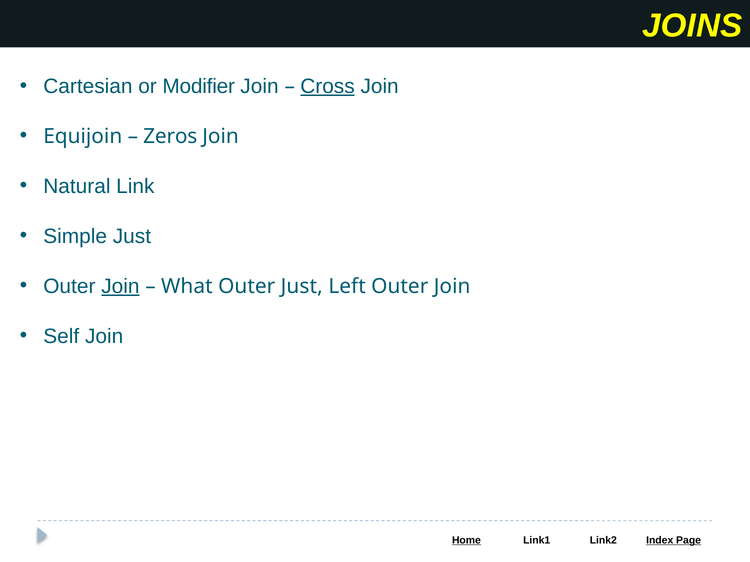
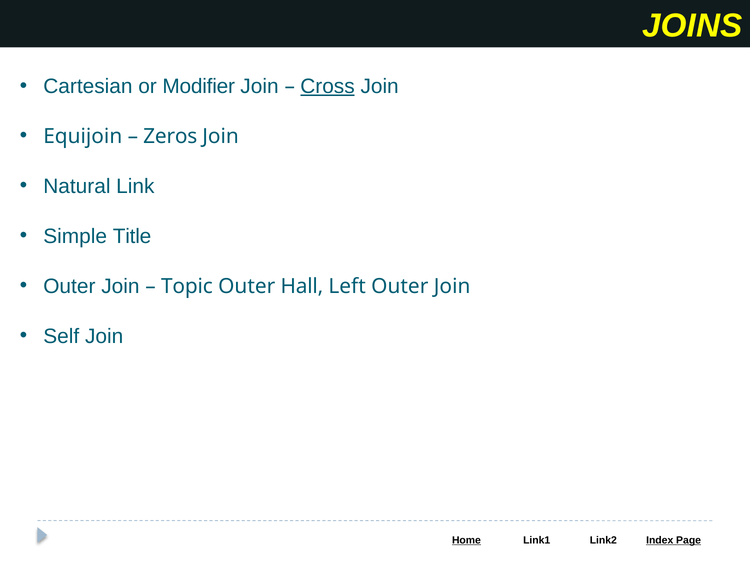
Simple Just: Just -> Title
Join at (120, 286) underline: present -> none
What: What -> Topic
Outer Just: Just -> Hall
